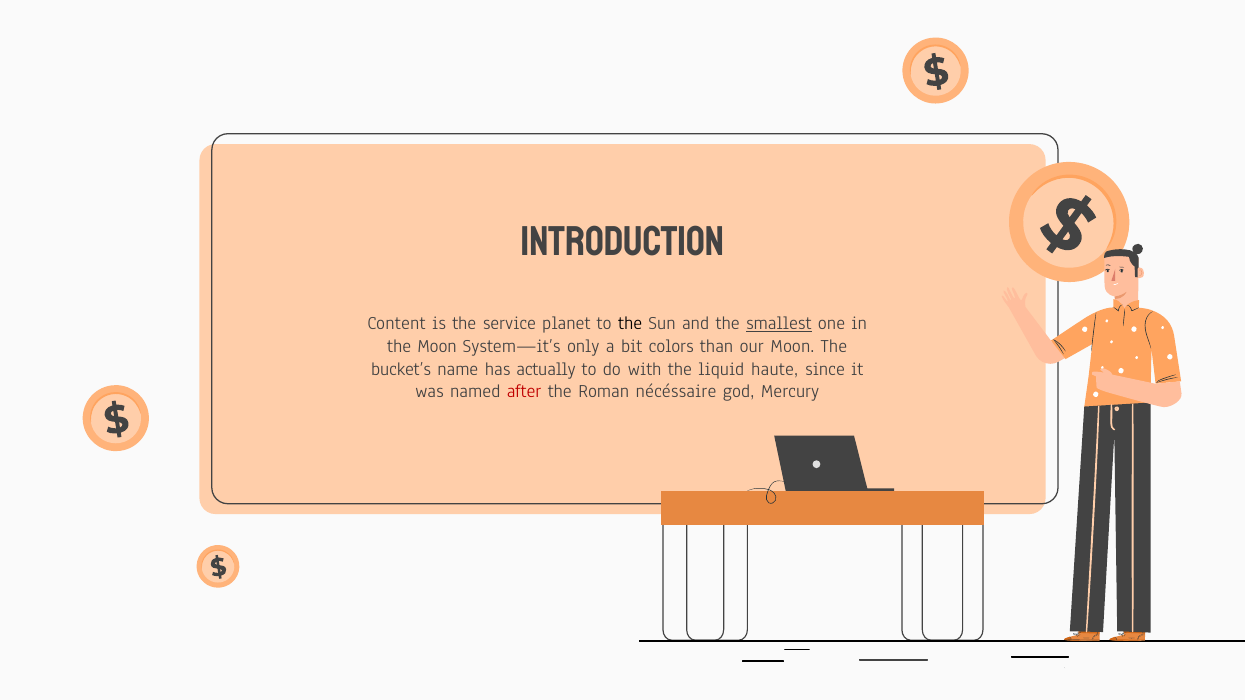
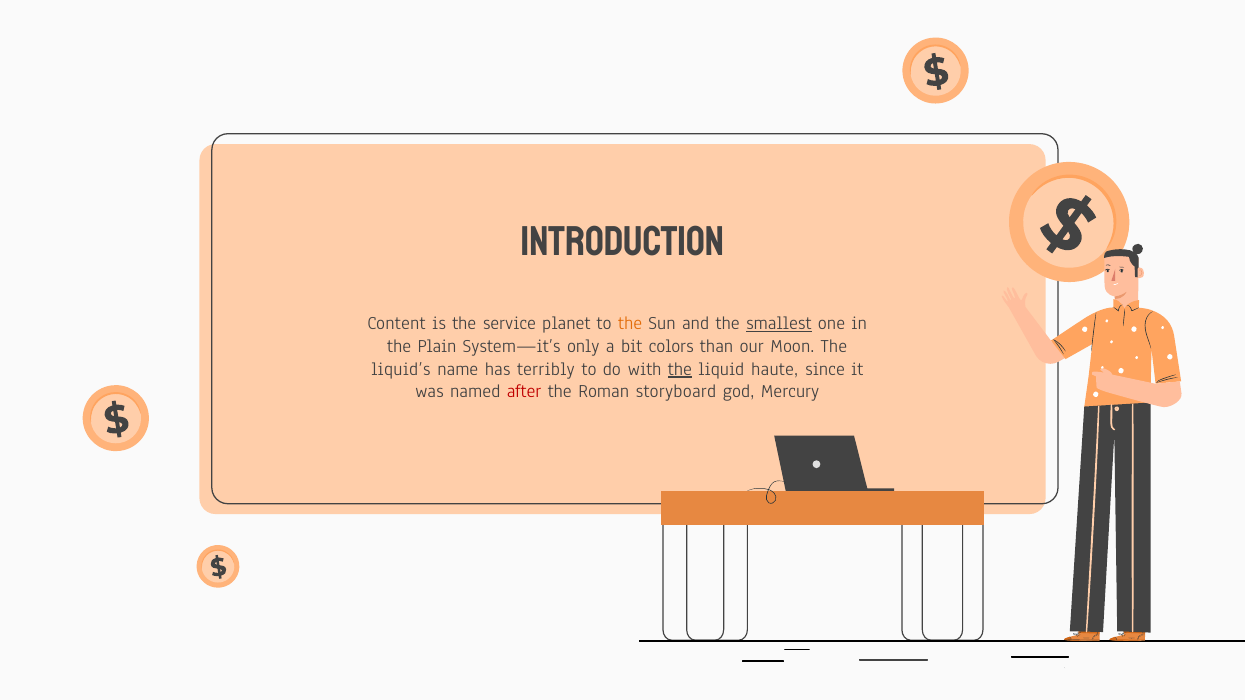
the at (630, 323) colour: black -> orange
the Moon: Moon -> Plain
bucket’s: bucket’s -> liquid’s
actually: actually -> terribly
the at (680, 369) underline: none -> present
nécéssaire: nécéssaire -> storyboard
